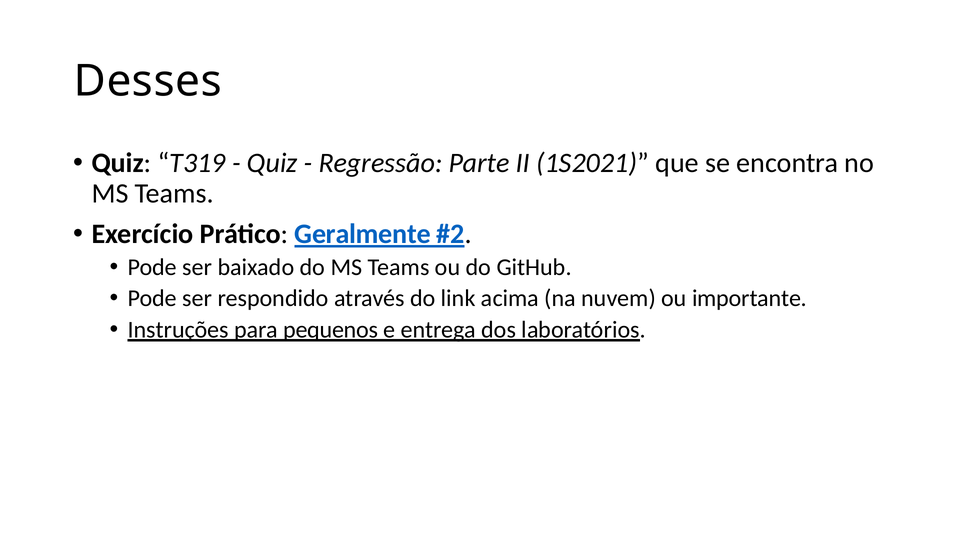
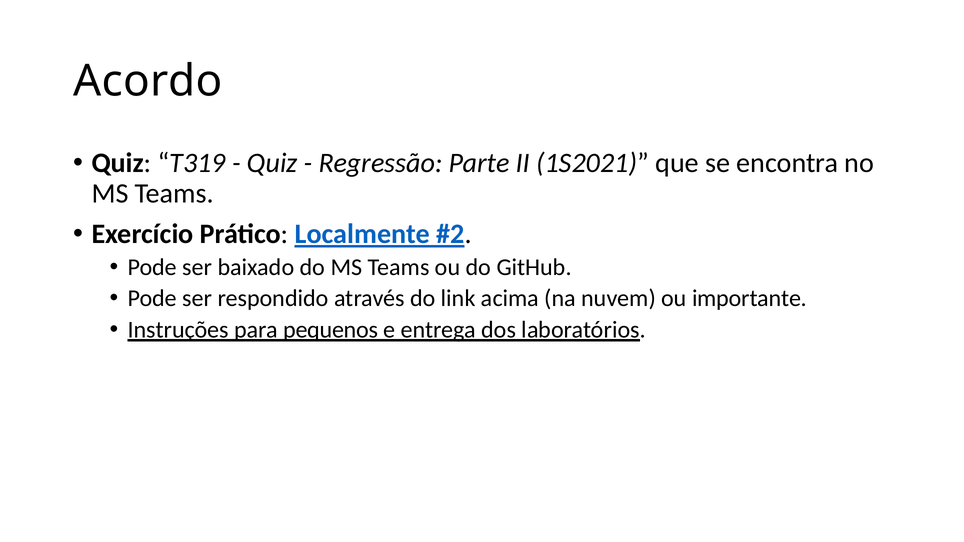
Desses: Desses -> Acordo
Geralmente: Geralmente -> Localmente
